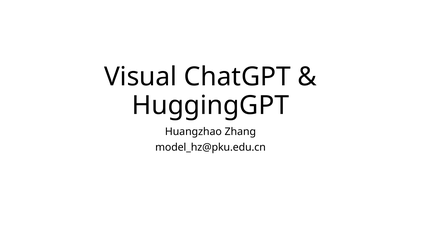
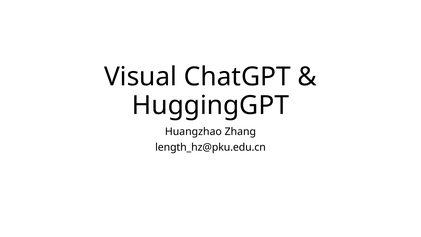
model_hz@pku.edu.cn: model_hz@pku.edu.cn -> length_hz@pku.edu.cn
